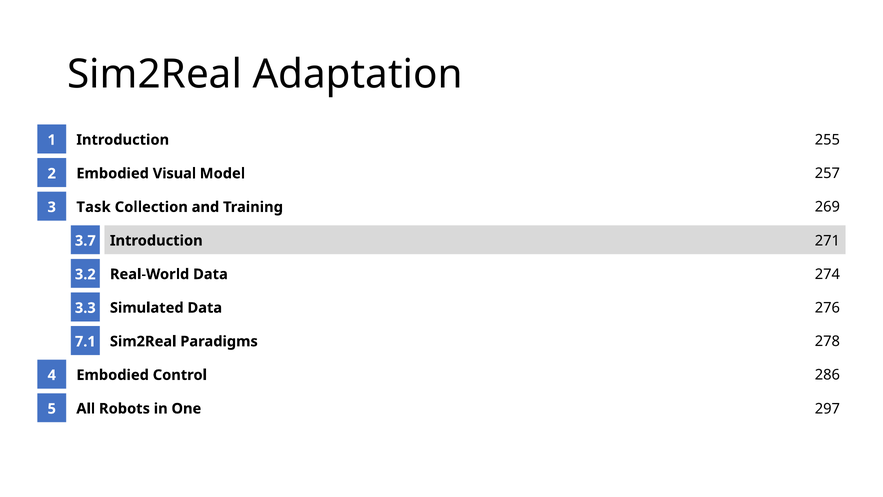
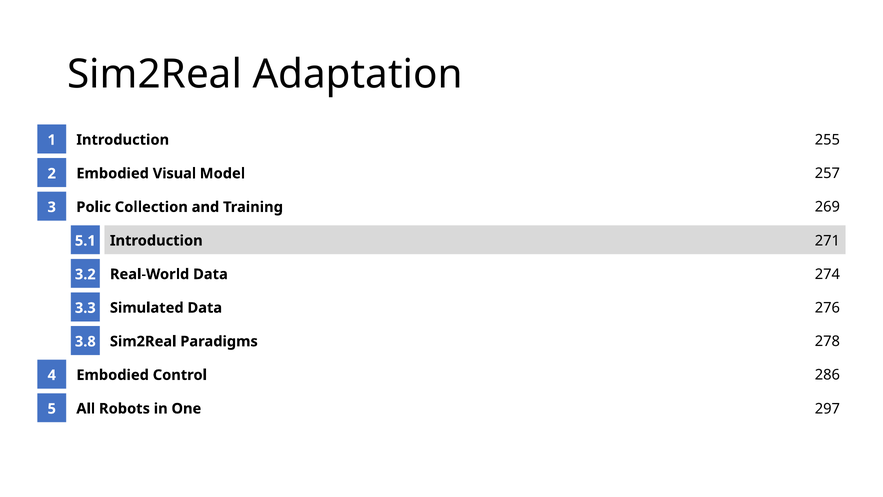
Task: Task -> Polic
3.7: 3.7 -> 5.1
7.1: 7.1 -> 3.8
